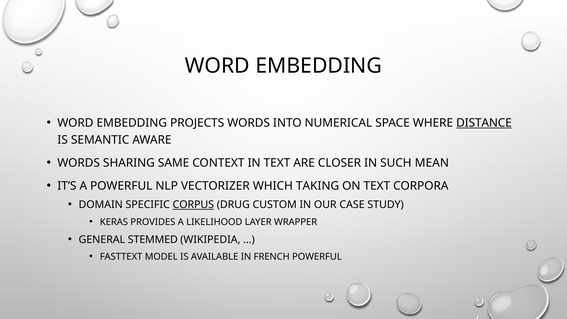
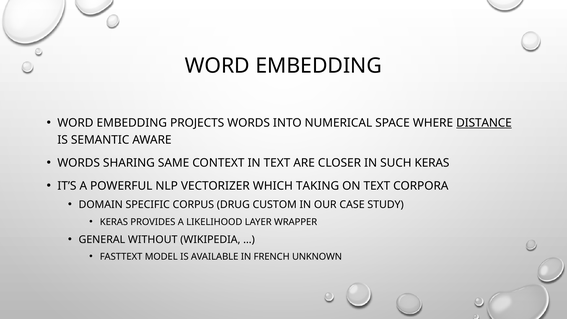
SUCH MEAN: MEAN -> KERAS
CORPUS underline: present -> none
STEMMED: STEMMED -> WITHOUT
FRENCH POWERFUL: POWERFUL -> UNKNOWN
